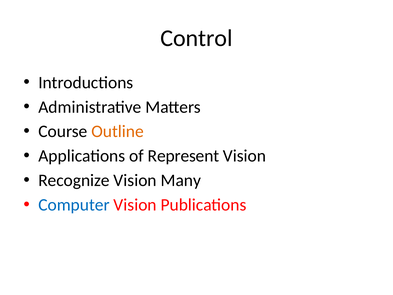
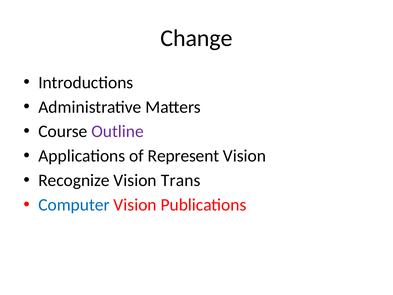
Control: Control -> Change
Outline colour: orange -> purple
Many: Many -> Trans
